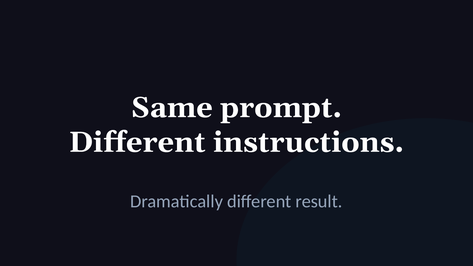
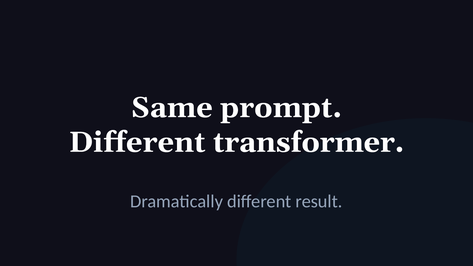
instructions: instructions -> transformer
